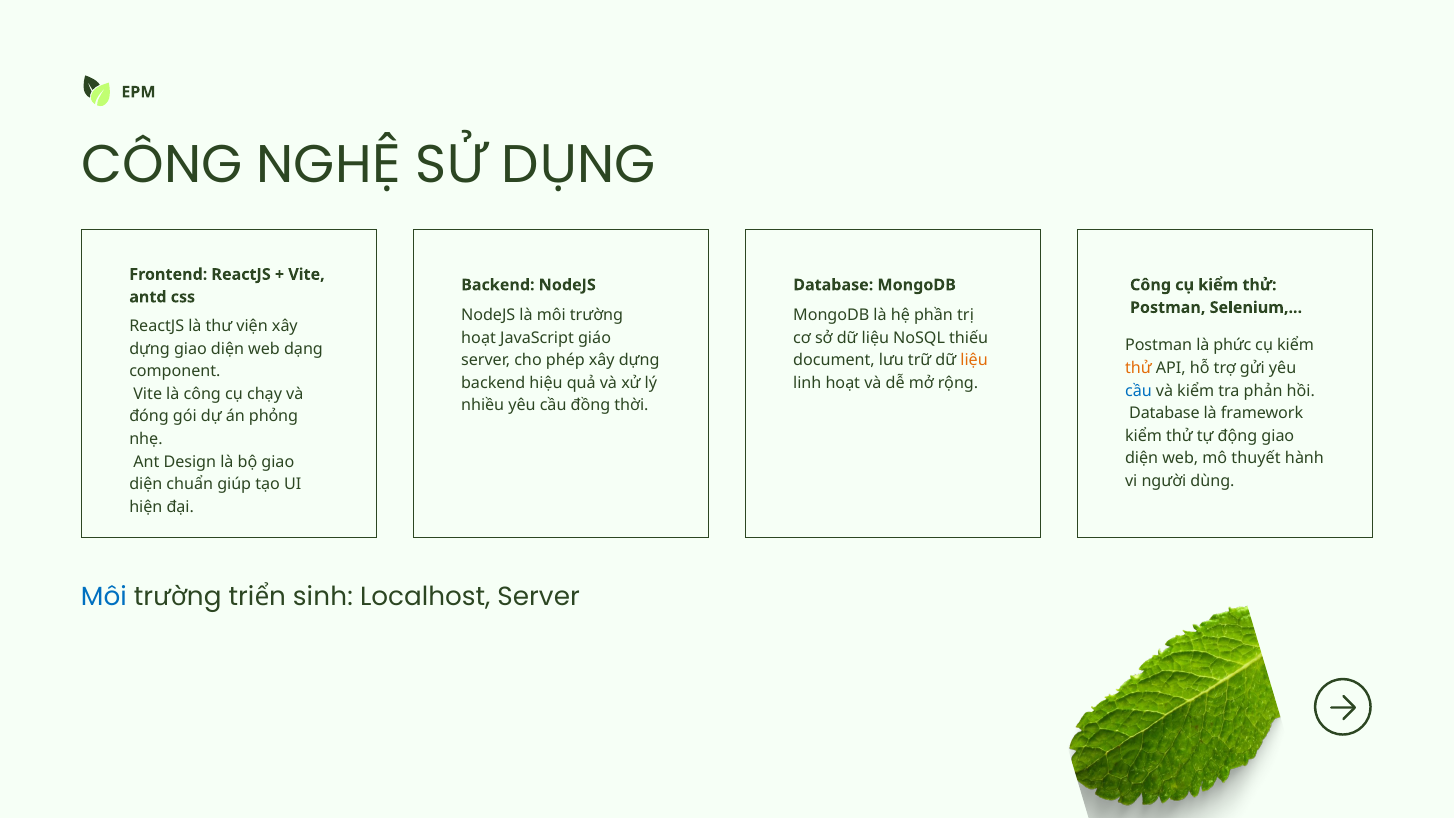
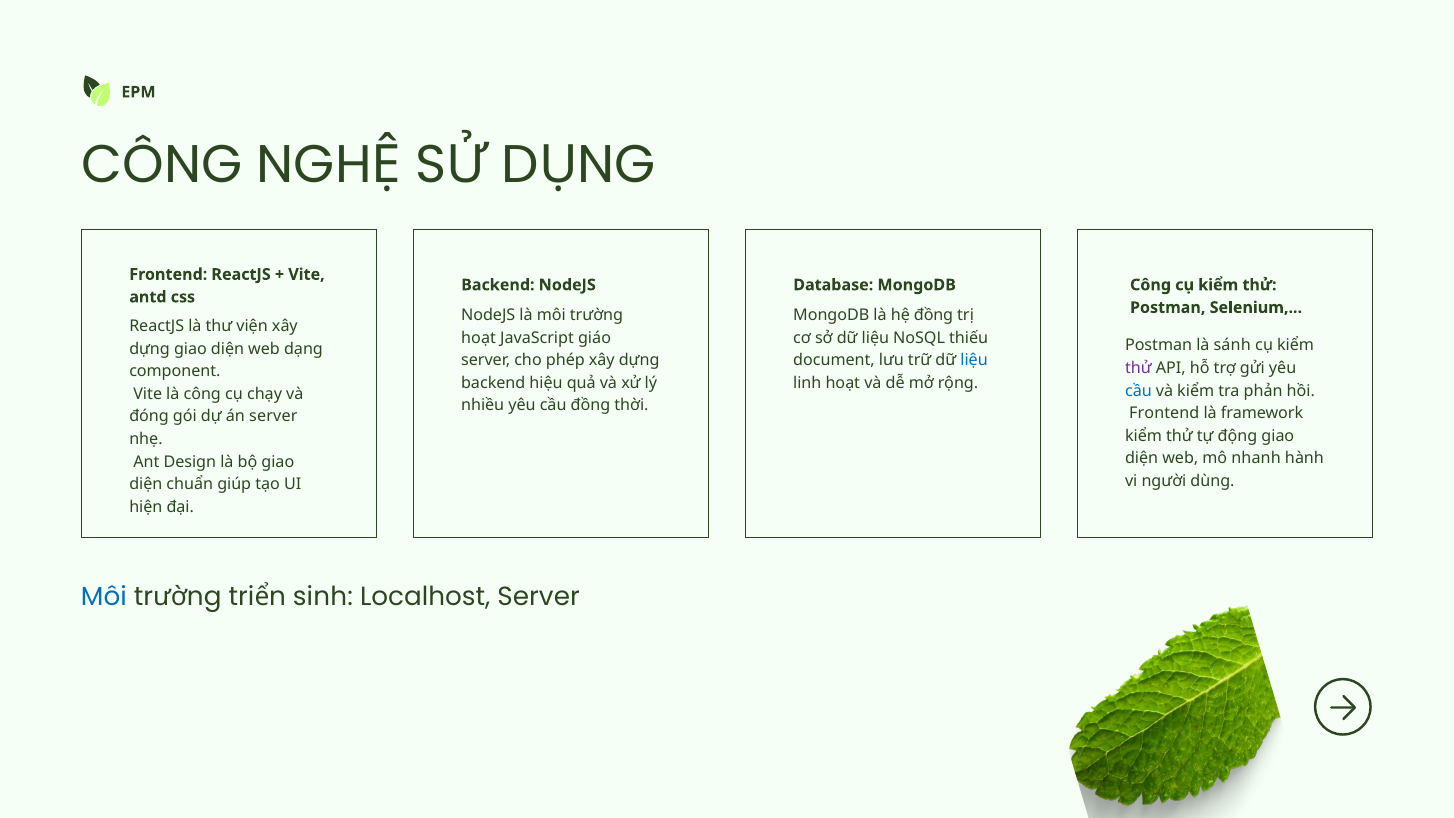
hệ phần: phần -> đồng
phức: phức -> sánh
liệu at (974, 360) colour: orange -> blue
thử at (1138, 368) colour: orange -> purple
Database at (1164, 413): Database -> Frontend
án phỏng: phỏng -> server
thuyết: thuyết -> nhanh
